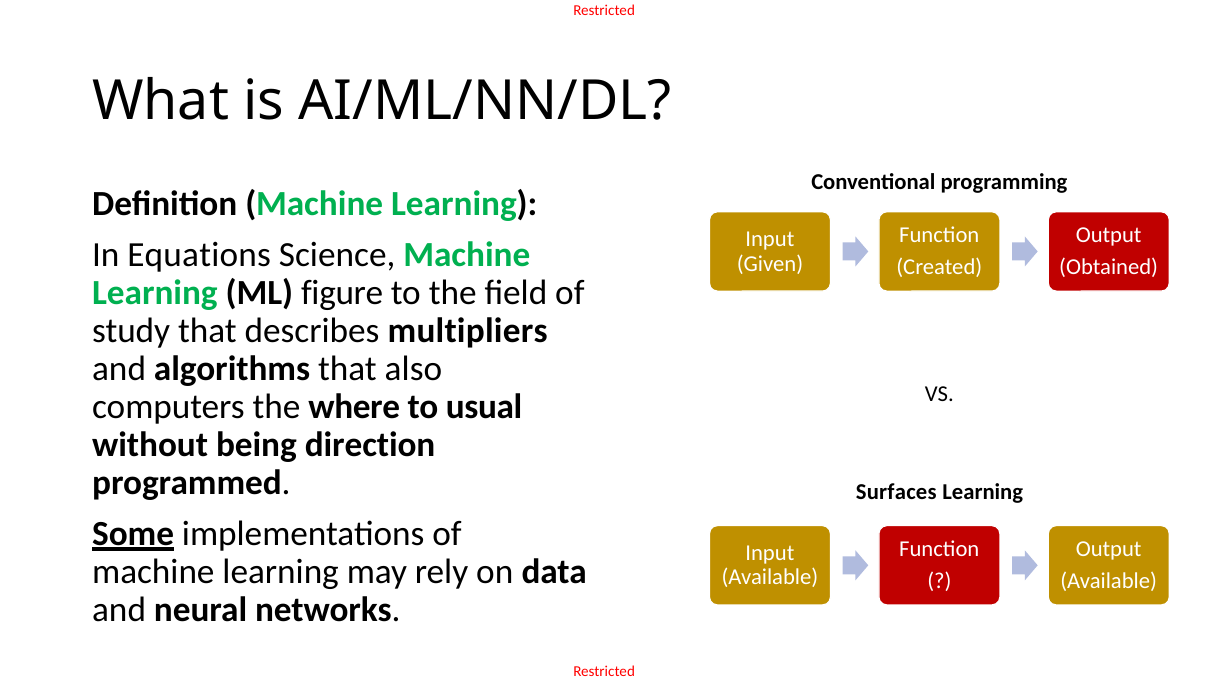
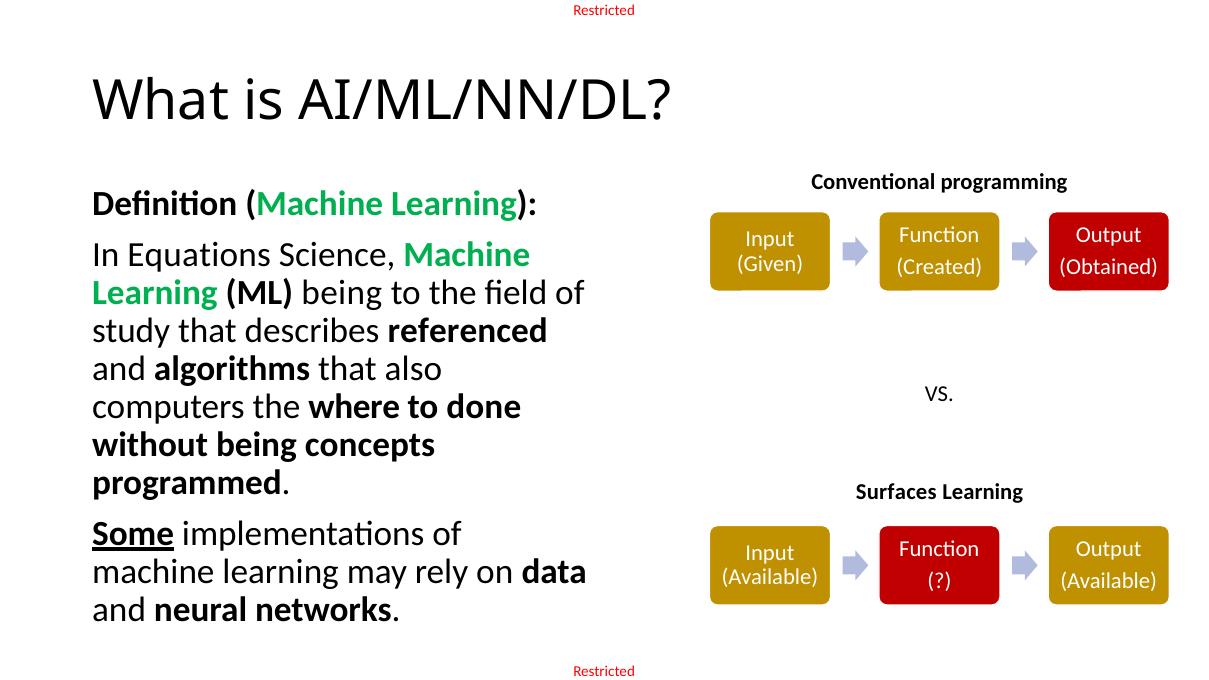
ML figure: figure -> being
multipliers: multipliers -> referenced
usual: usual -> done
direction: direction -> concepts
